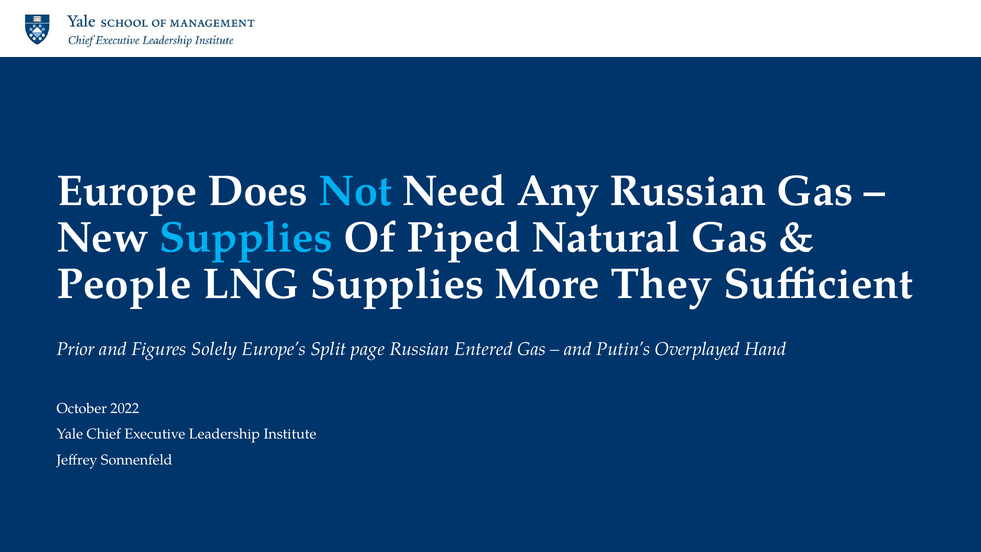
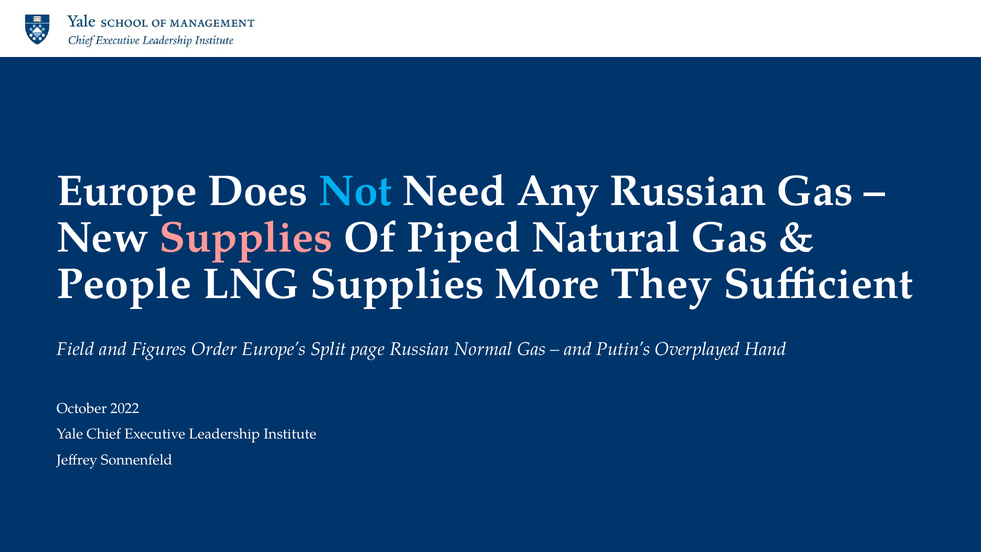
Supplies at (246, 237) colour: light blue -> pink
Prior: Prior -> Field
Solely: Solely -> Order
Entered: Entered -> Normal
